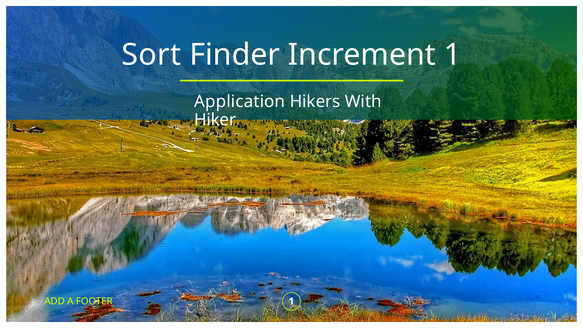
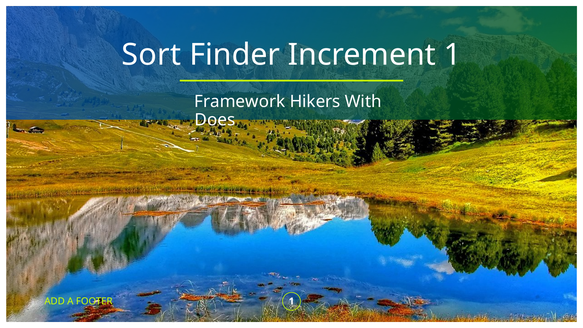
Application: Application -> Framework
Hiker: Hiker -> Does
